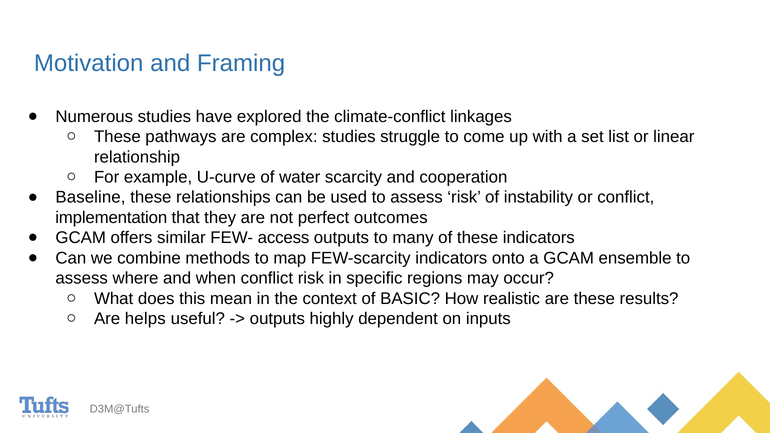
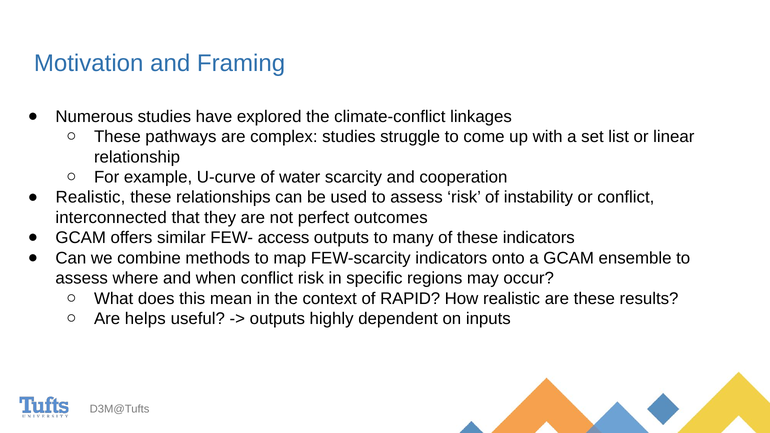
Baseline at (90, 197): Baseline -> Realistic
implementation: implementation -> interconnected
BASIC: BASIC -> RAPID
